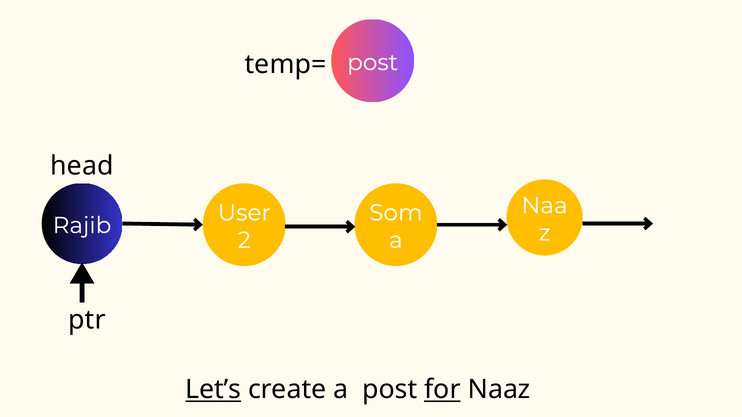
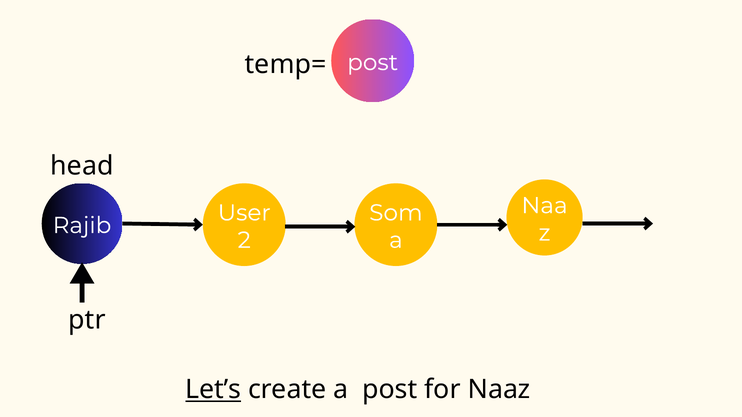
for underline: present -> none
